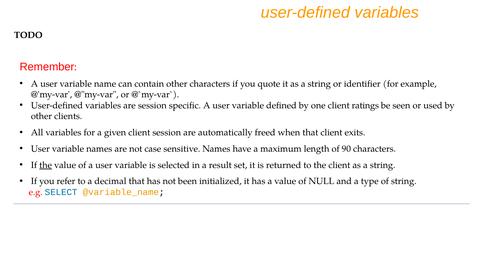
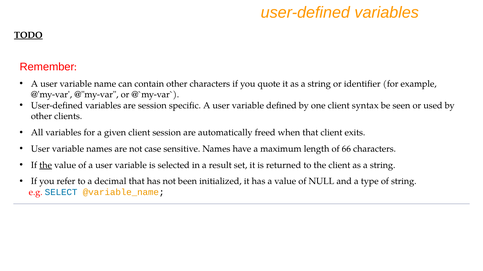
TODO underline: none -> present
ratings: ratings -> syntax
90: 90 -> 66
